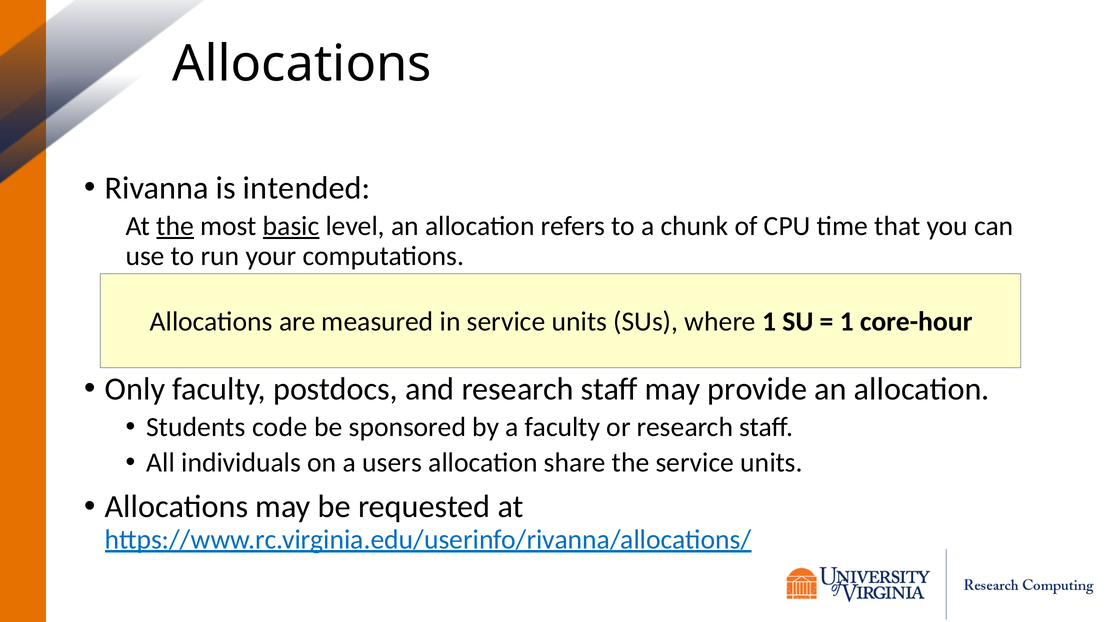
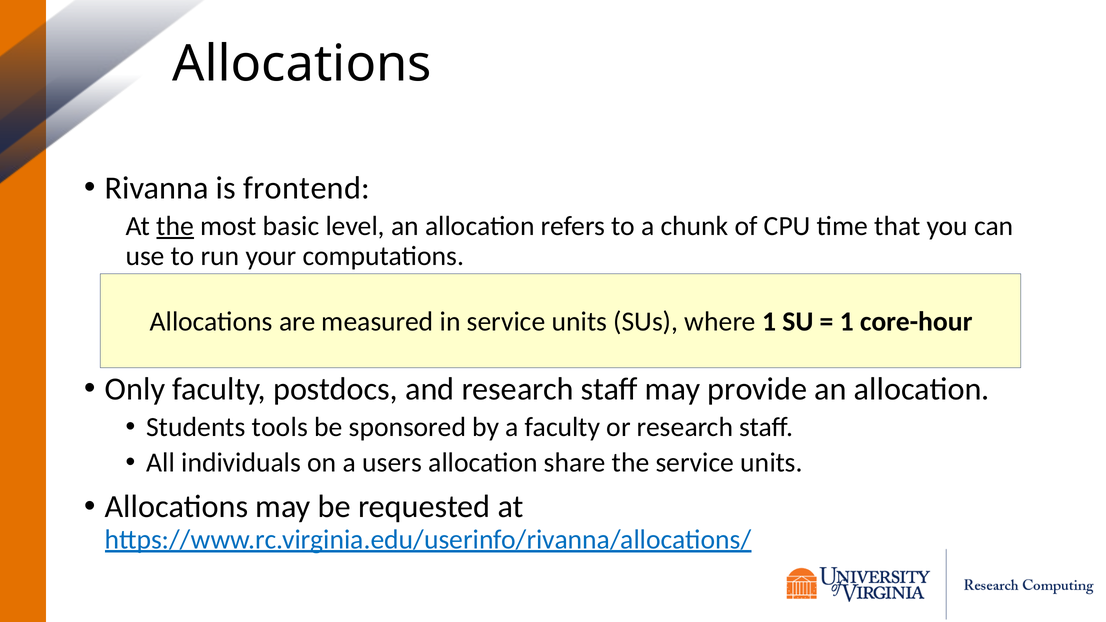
intended: intended -> frontend
basic underline: present -> none
code: code -> tools
